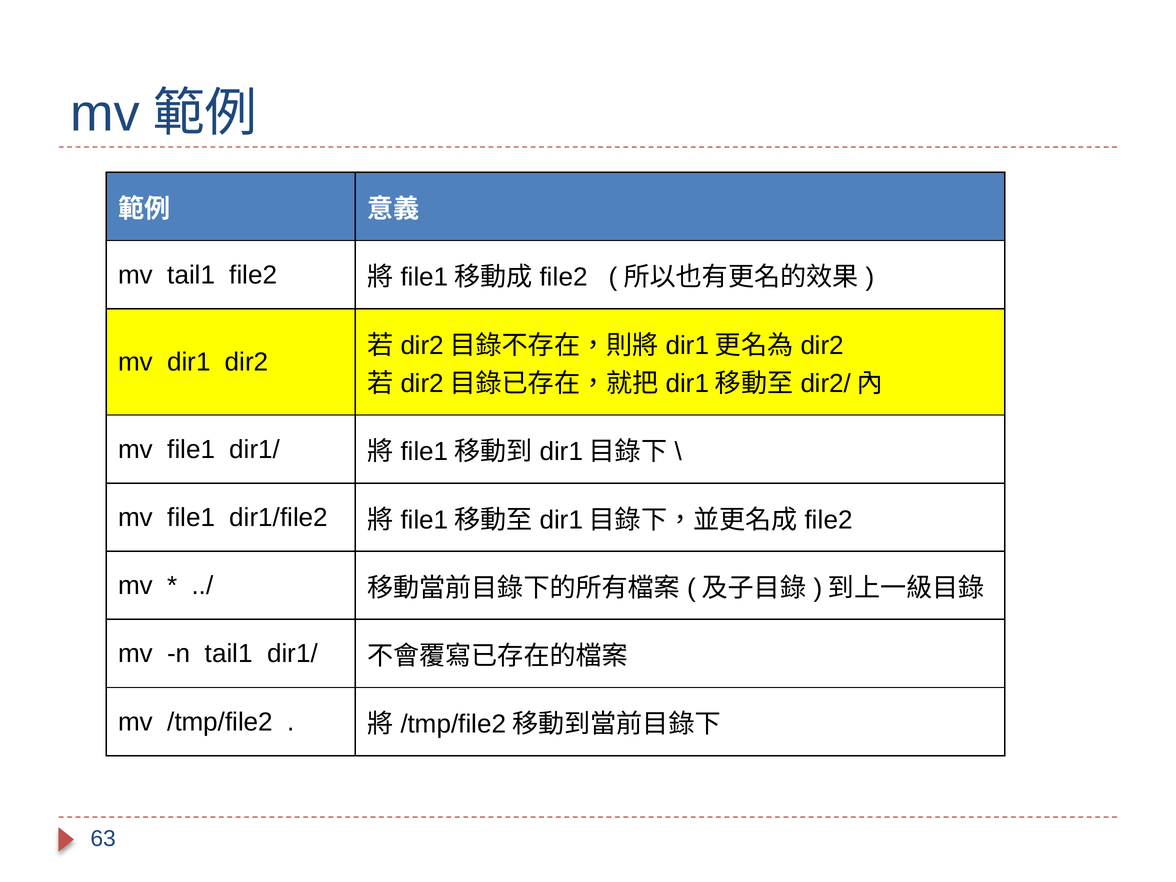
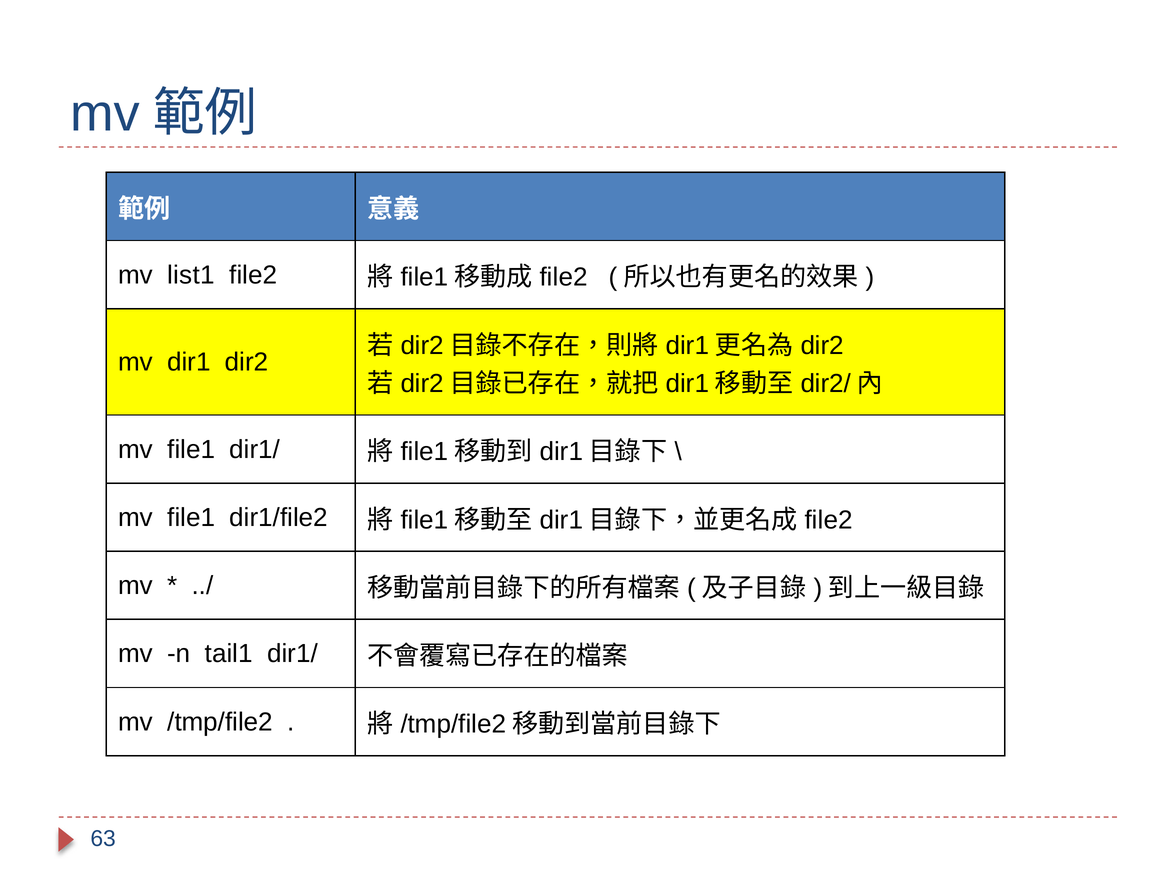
mv tail1: tail1 -> list1
